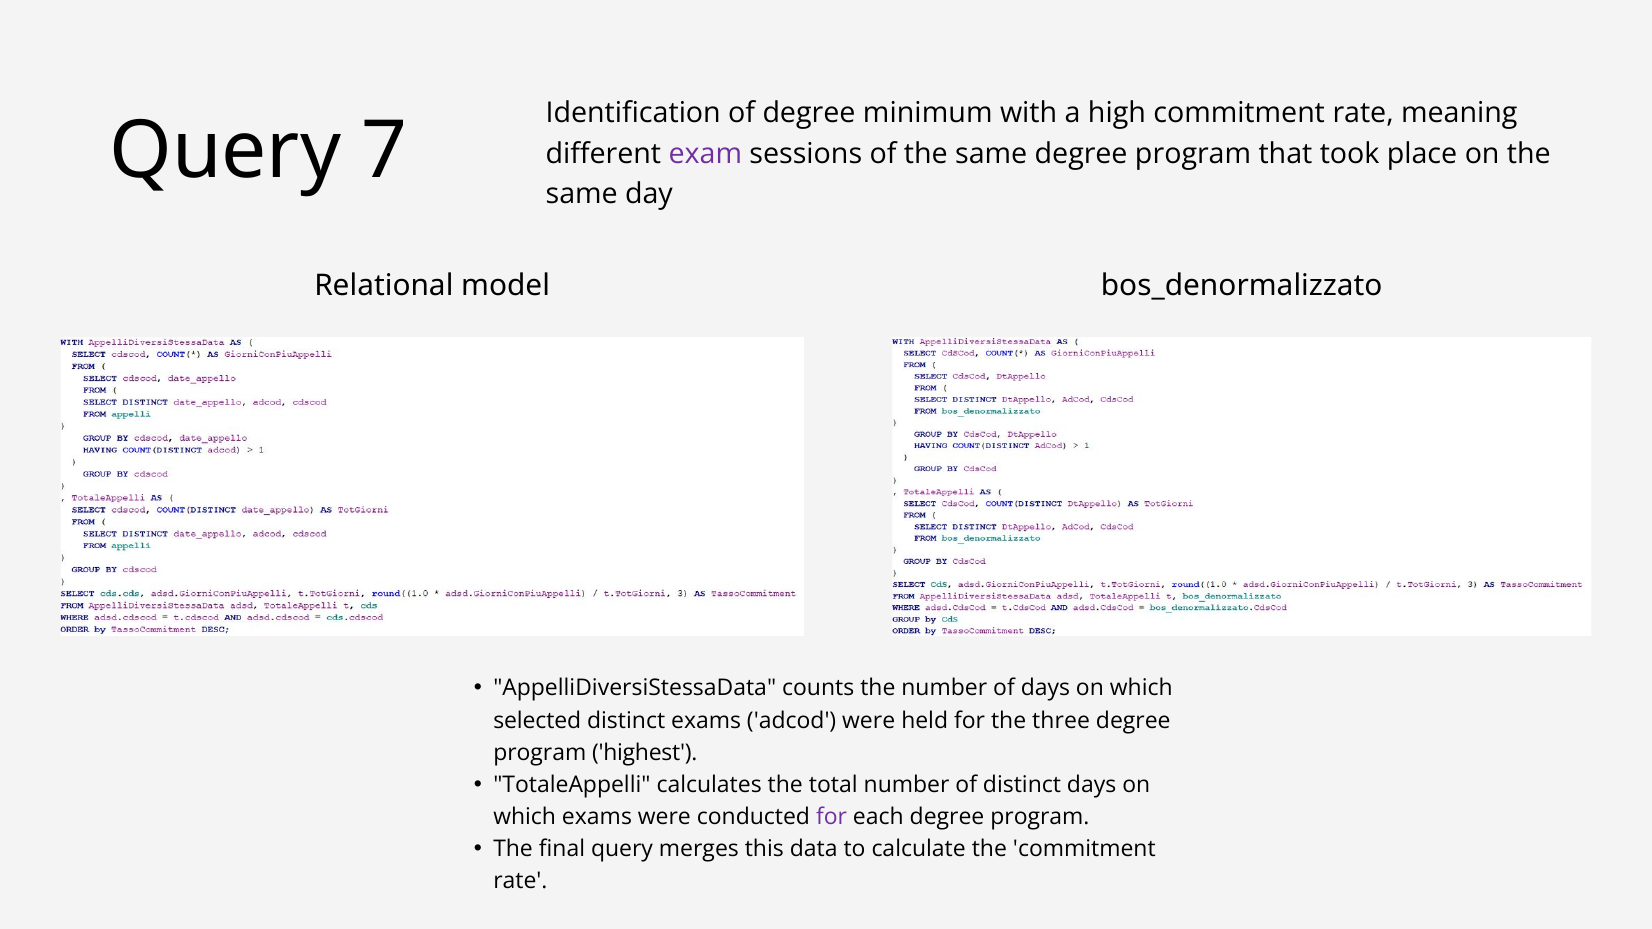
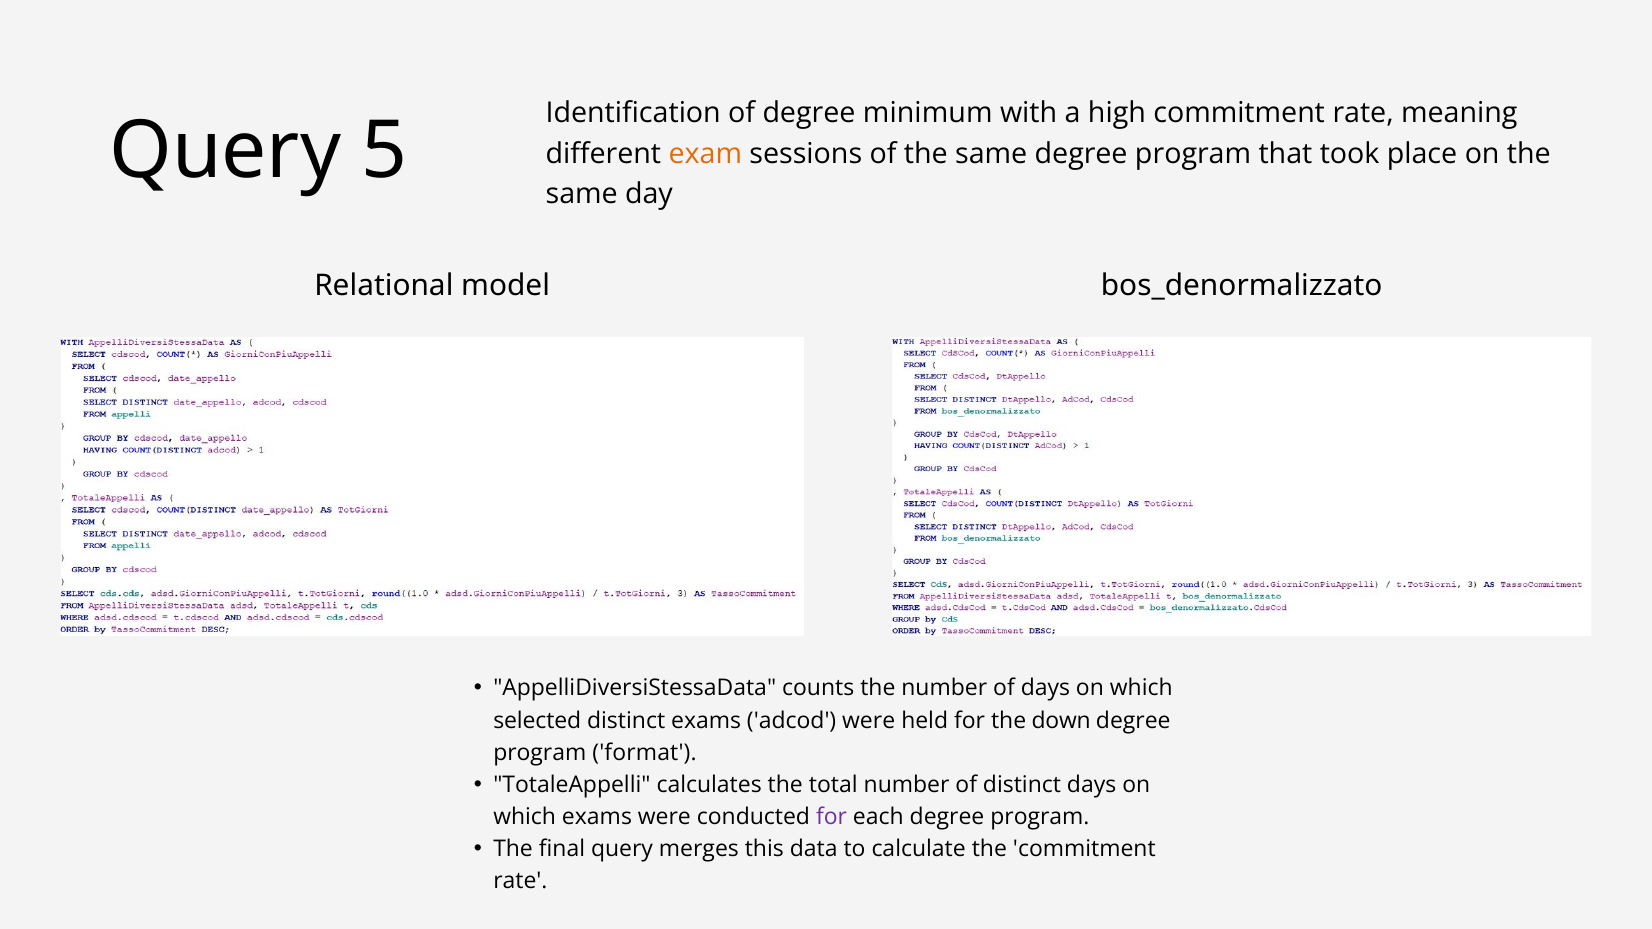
7: 7 -> 5
exam colour: purple -> orange
three: three -> down
highest: highest -> format
